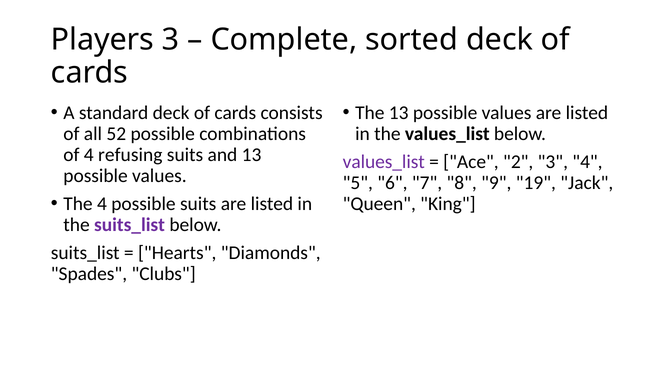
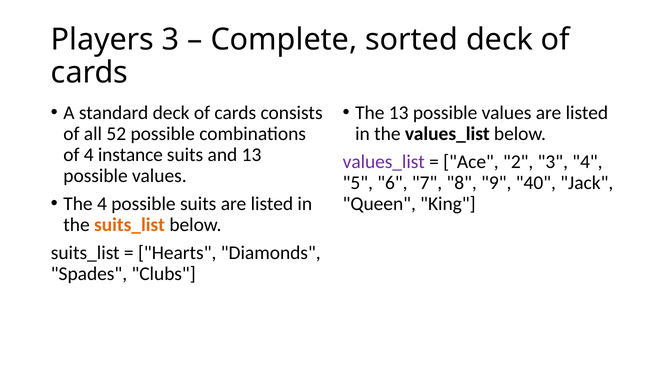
refusing: refusing -> instance
19: 19 -> 40
suits_list at (130, 225) colour: purple -> orange
